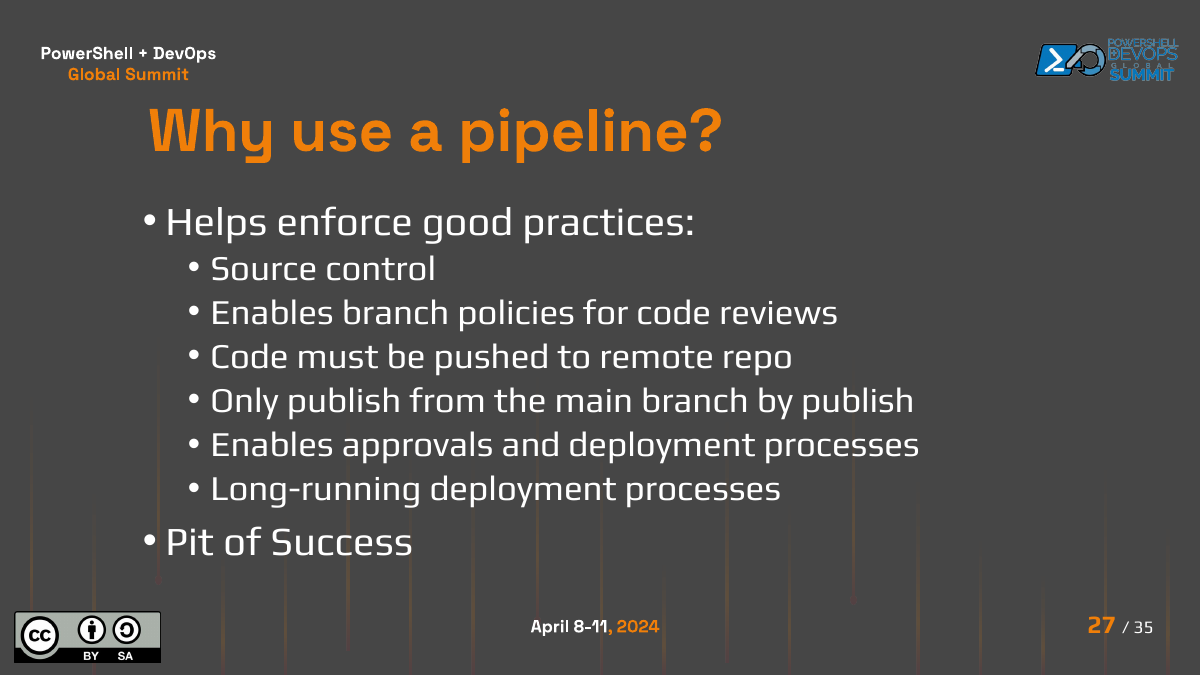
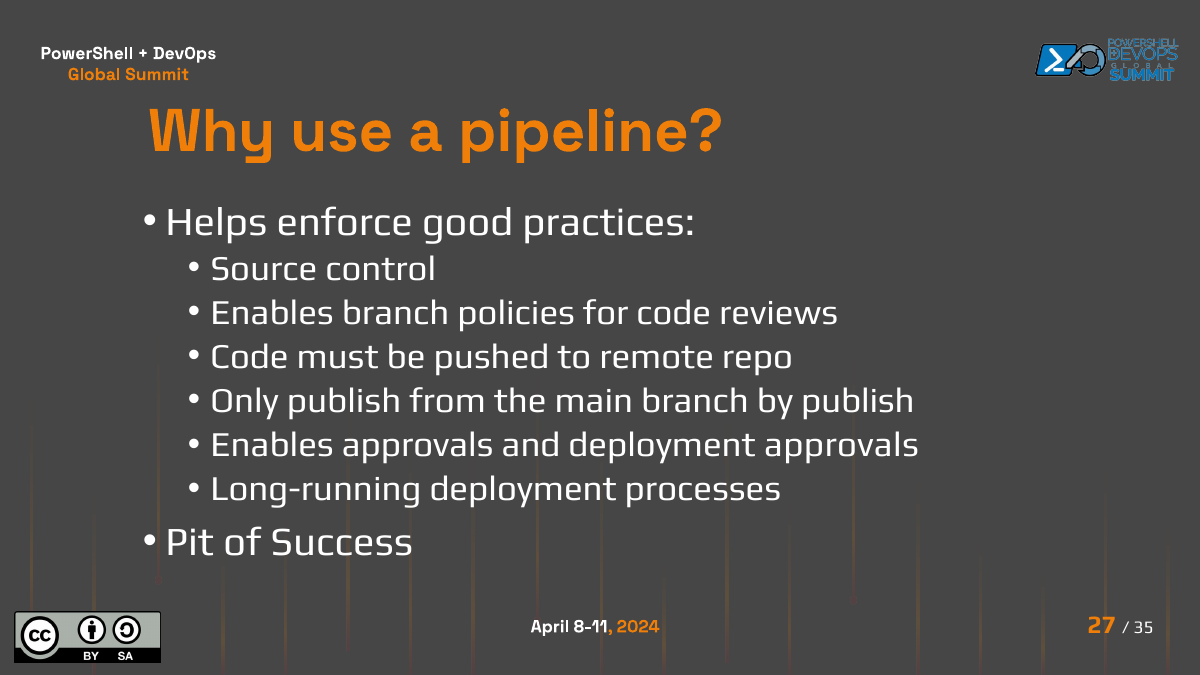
and deployment processes: processes -> approvals
